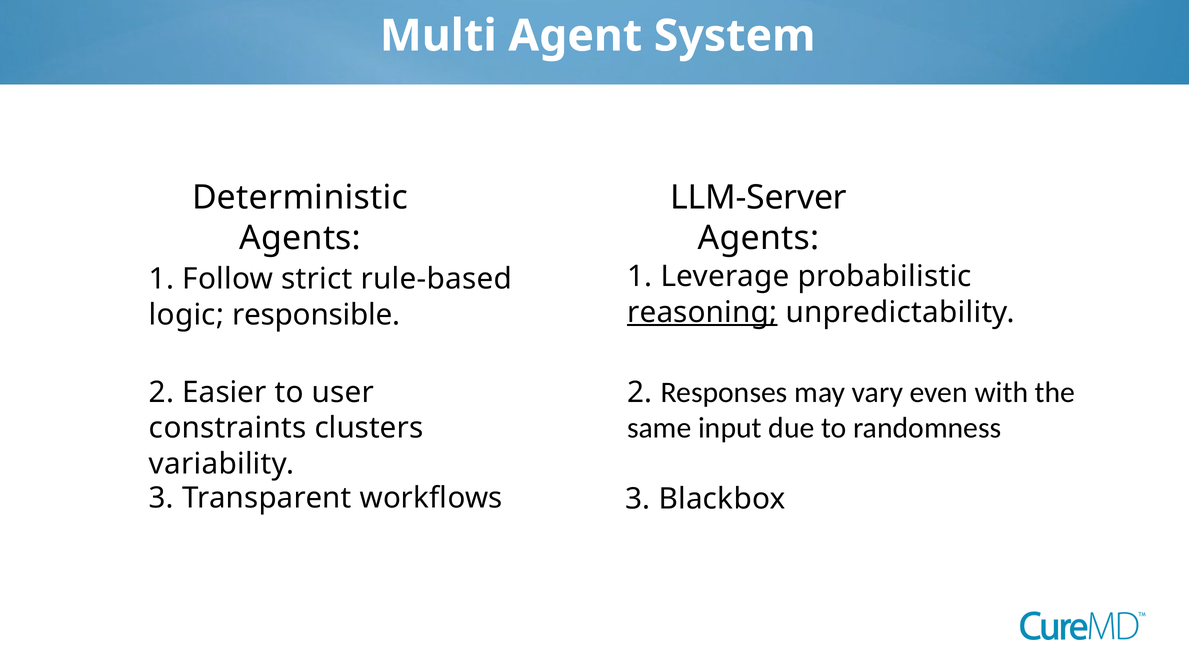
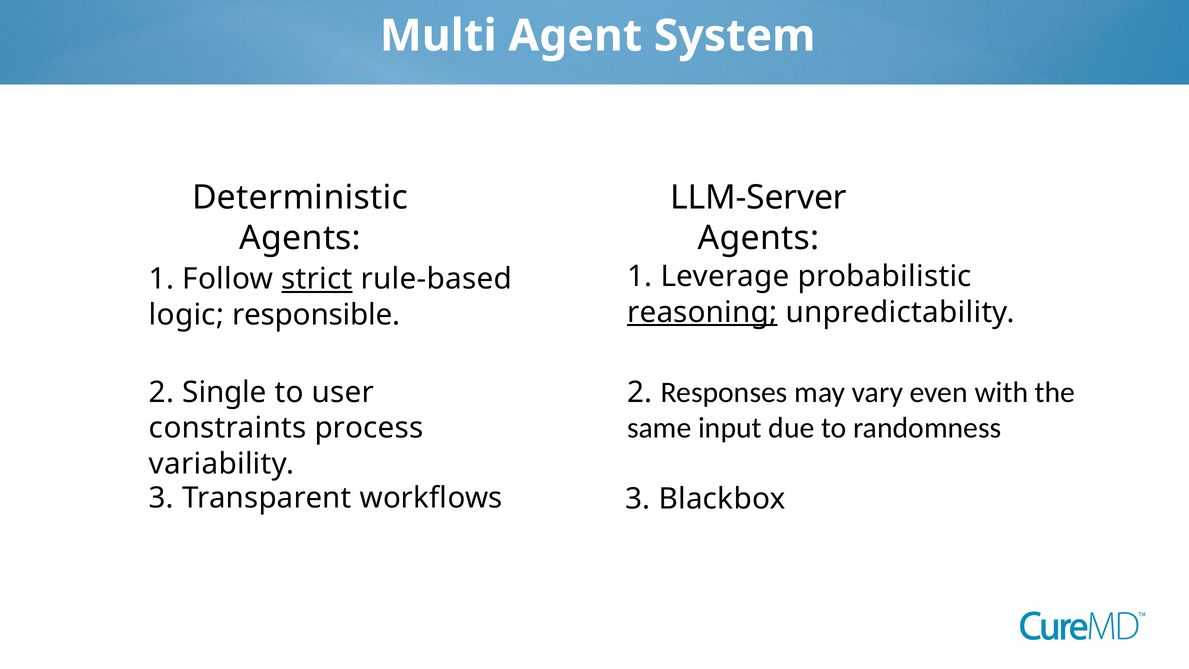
strict underline: none -> present
Easier: Easier -> Single
clusters: clusters -> process
